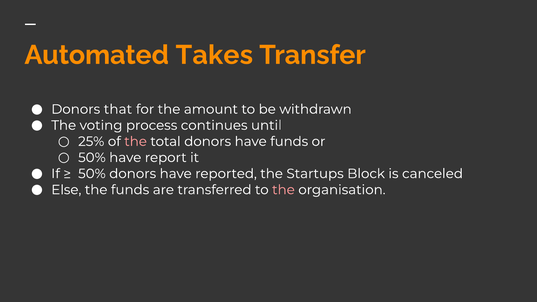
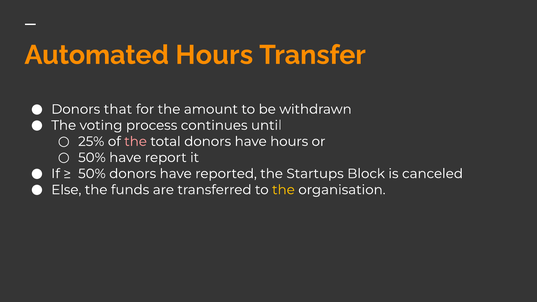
Automated Takes: Takes -> Hours
have funds: funds -> hours
the at (283, 190) colour: pink -> yellow
